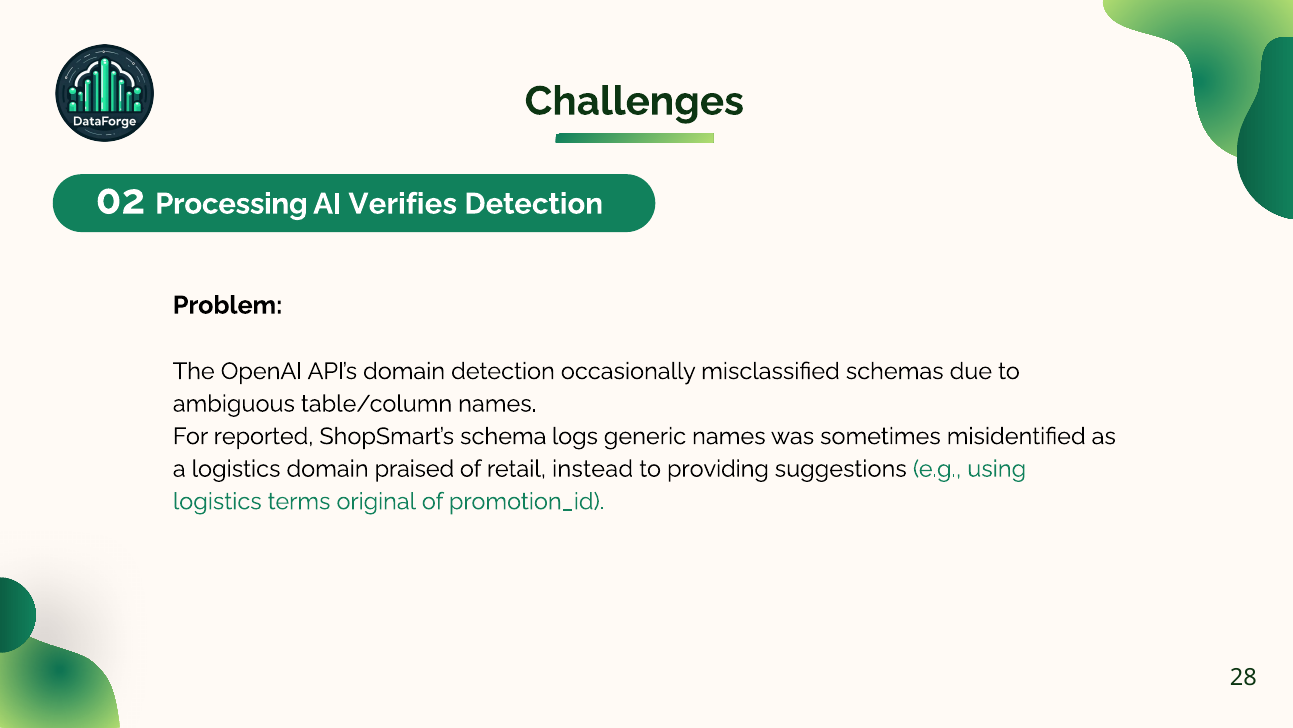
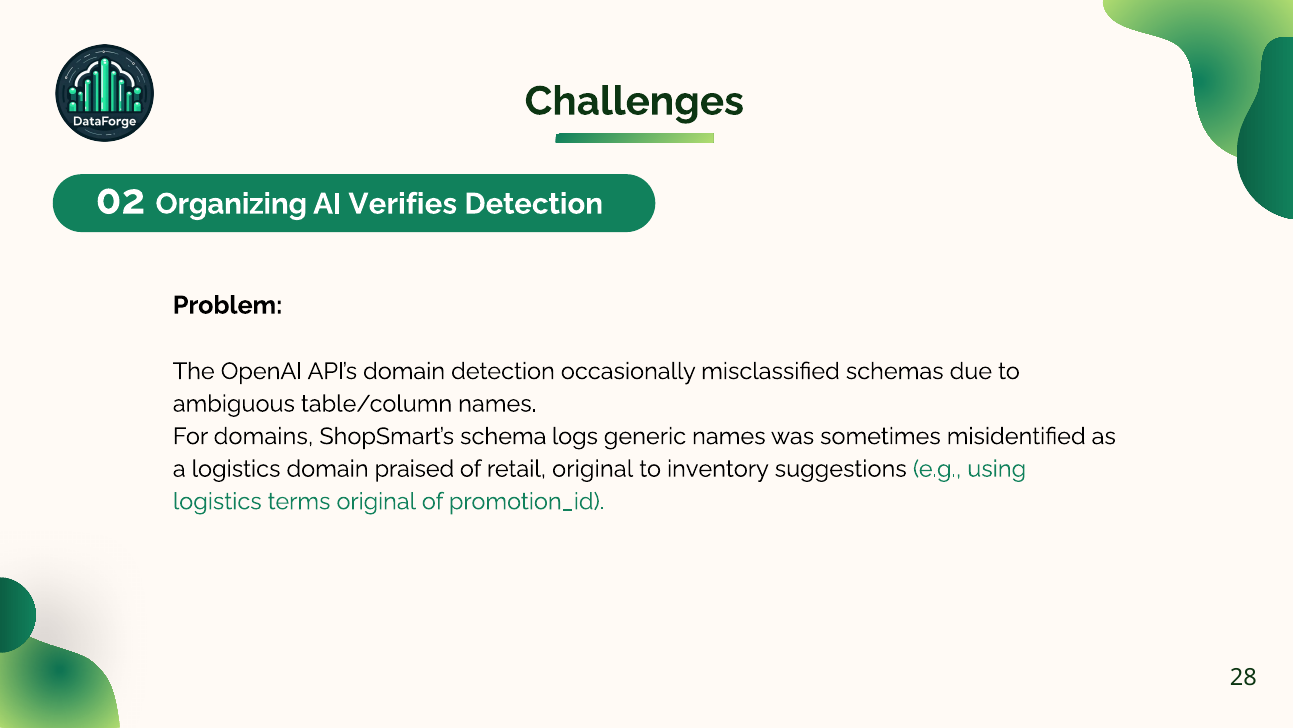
Processing: Processing -> Organizing
reported: reported -> domains
retail instead: instead -> original
providing: providing -> inventory
